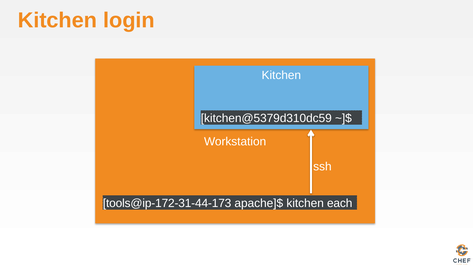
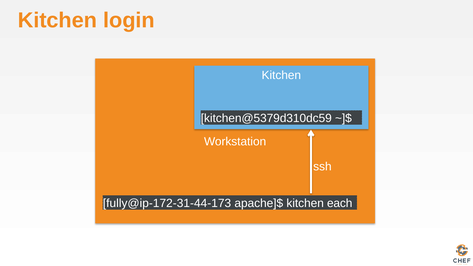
tools@ip-172-31-44-173: tools@ip-172-31-44-173 -> fully@ip-172-31-44-173
